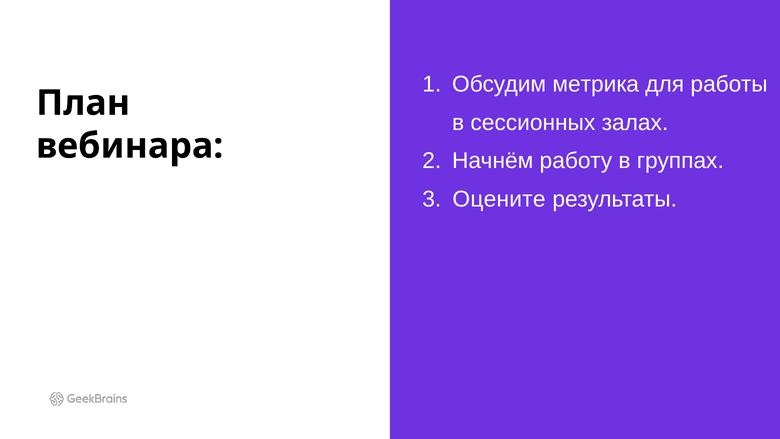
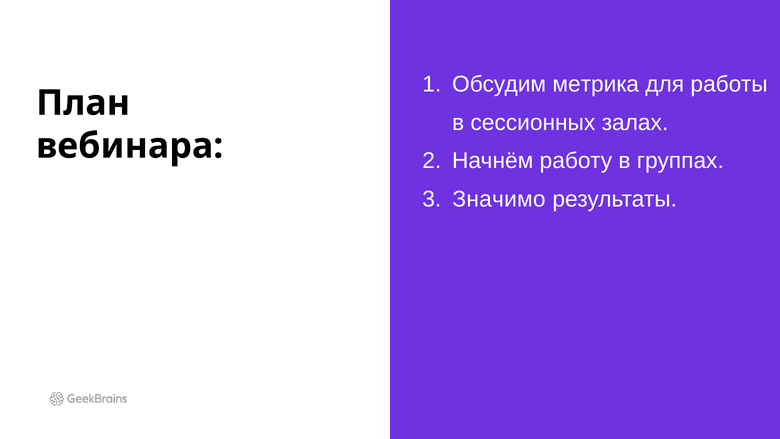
Оцените: Оцените -> Значимо
